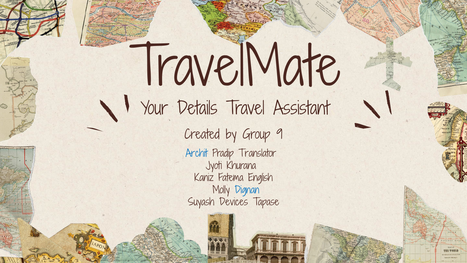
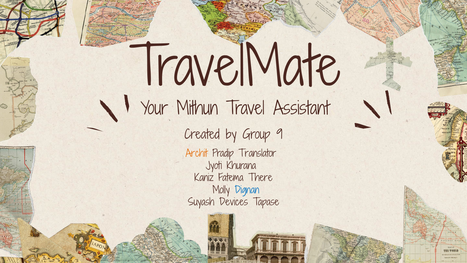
Details: Details -> Mithun
Archit colour: blue -> orange
English: English -> There
